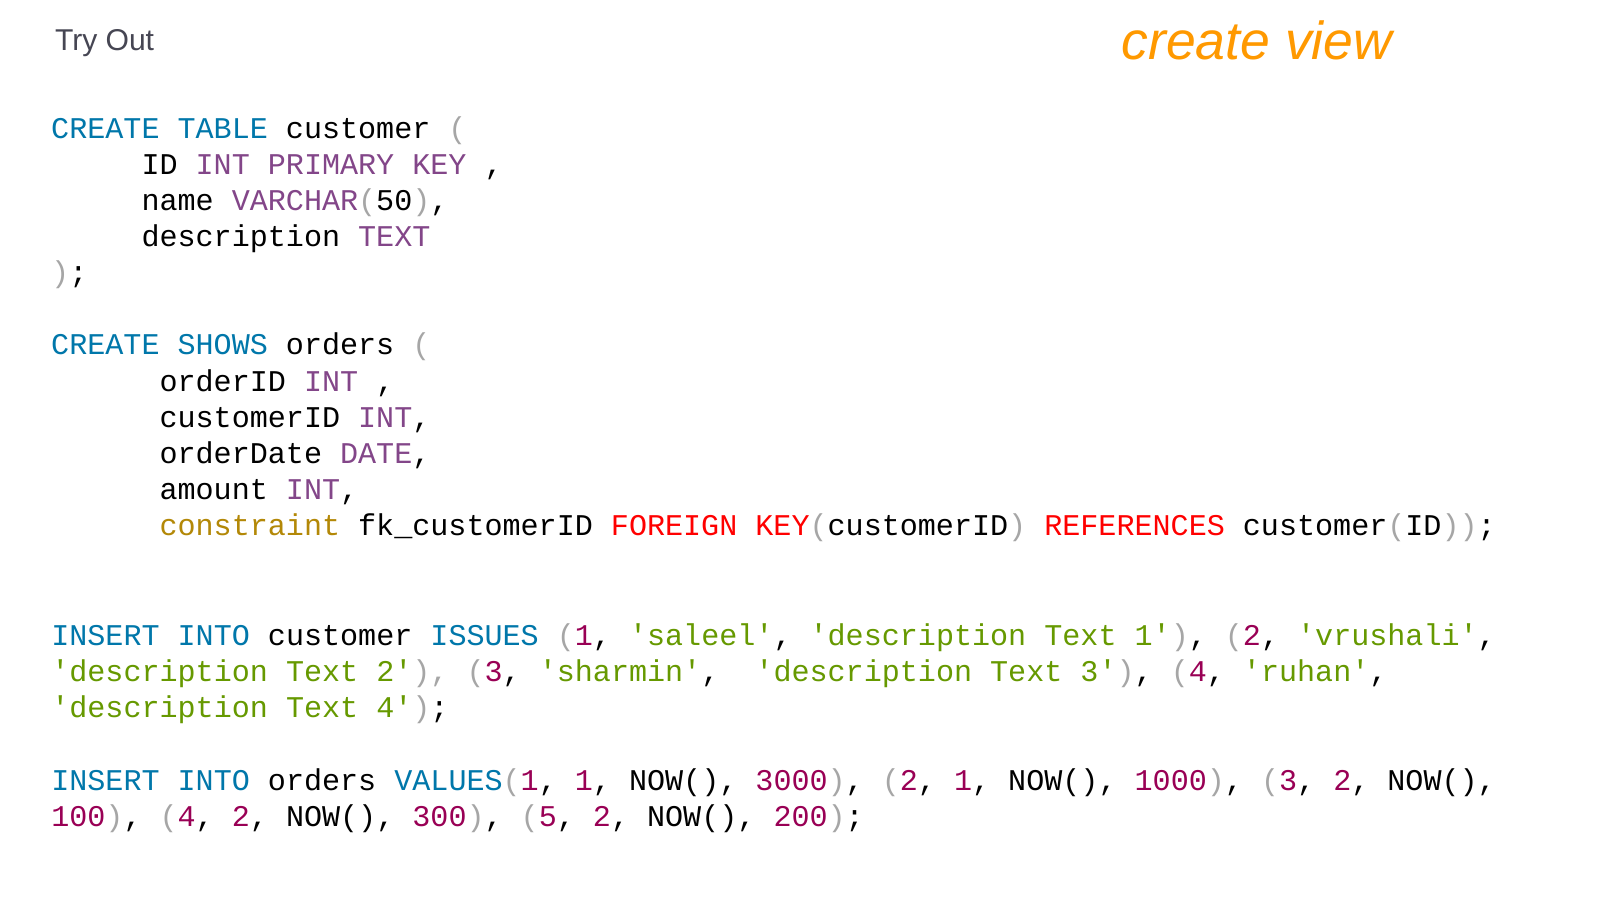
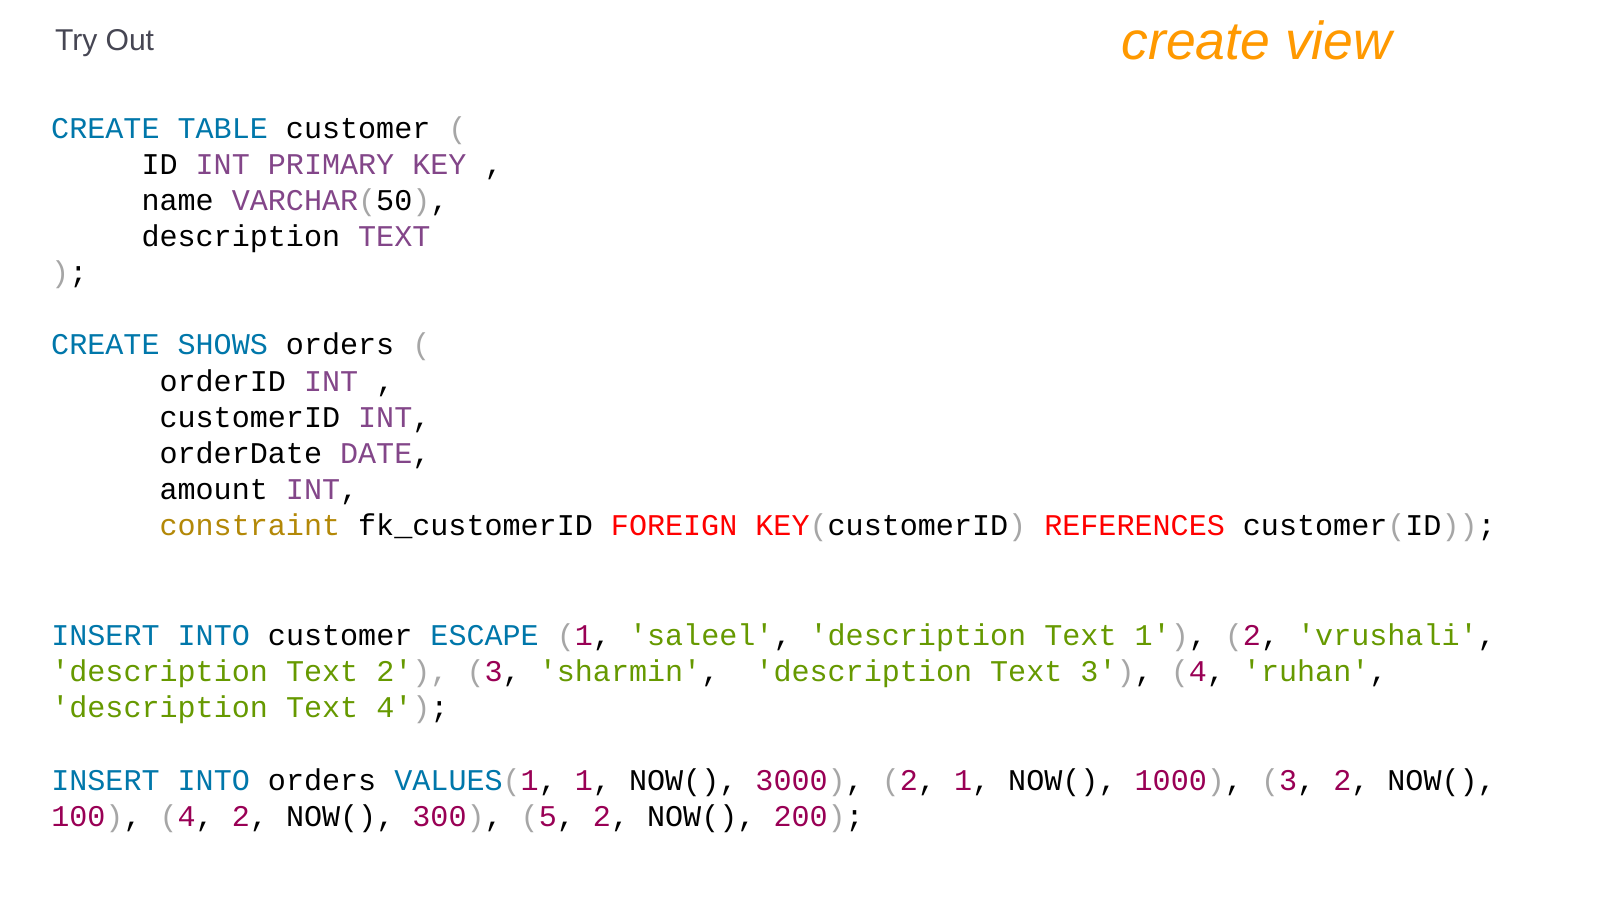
ISSUES: ISSUES -> ESCAPE
